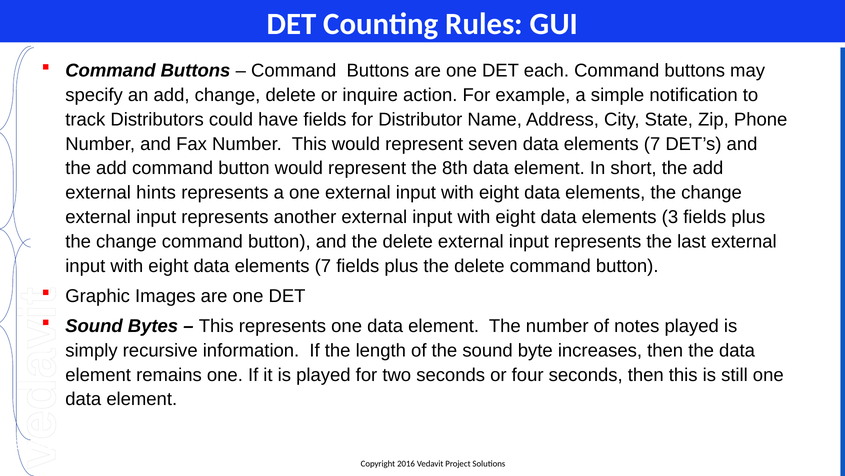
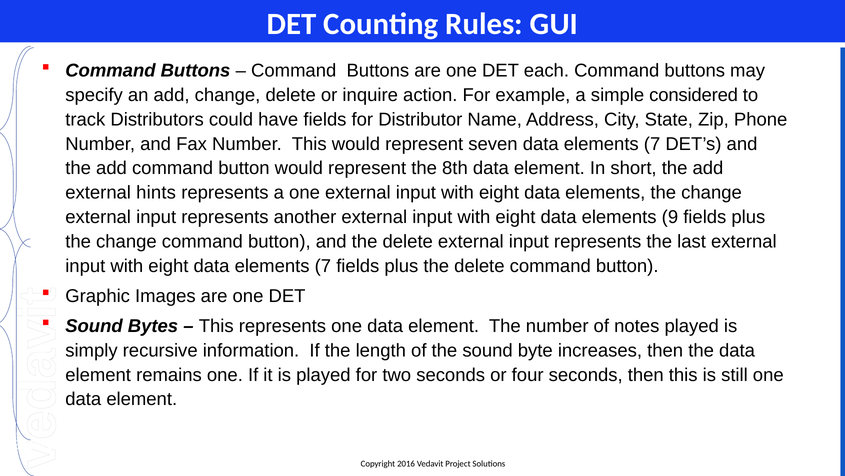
notification: notification -> considered
3: 3 -> 9
